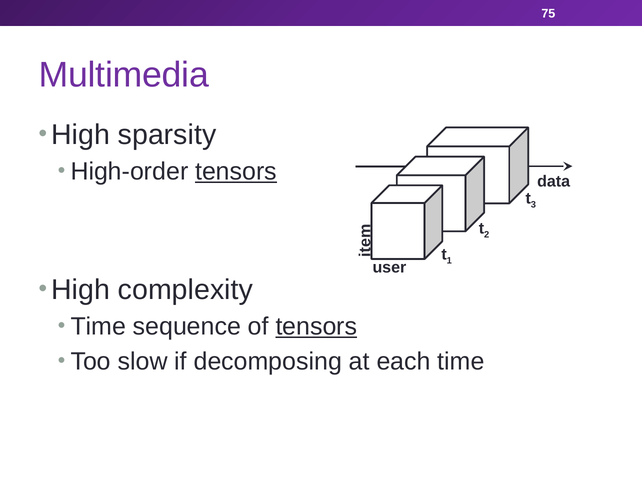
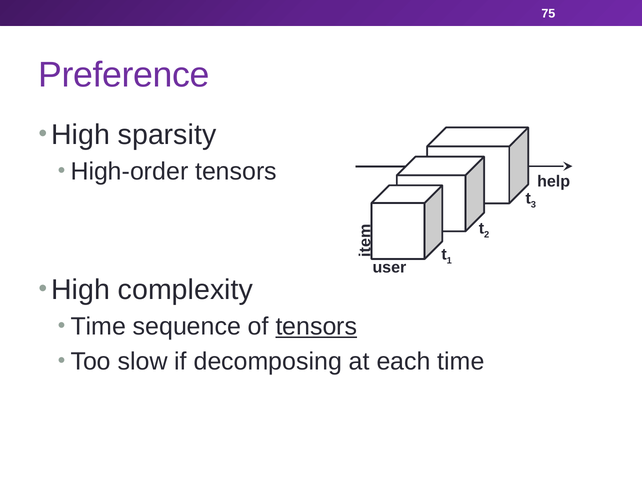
Multimedia: Multimedia -> Preference
tensors at (236, 172) underline: present -> none
data: data -> help
